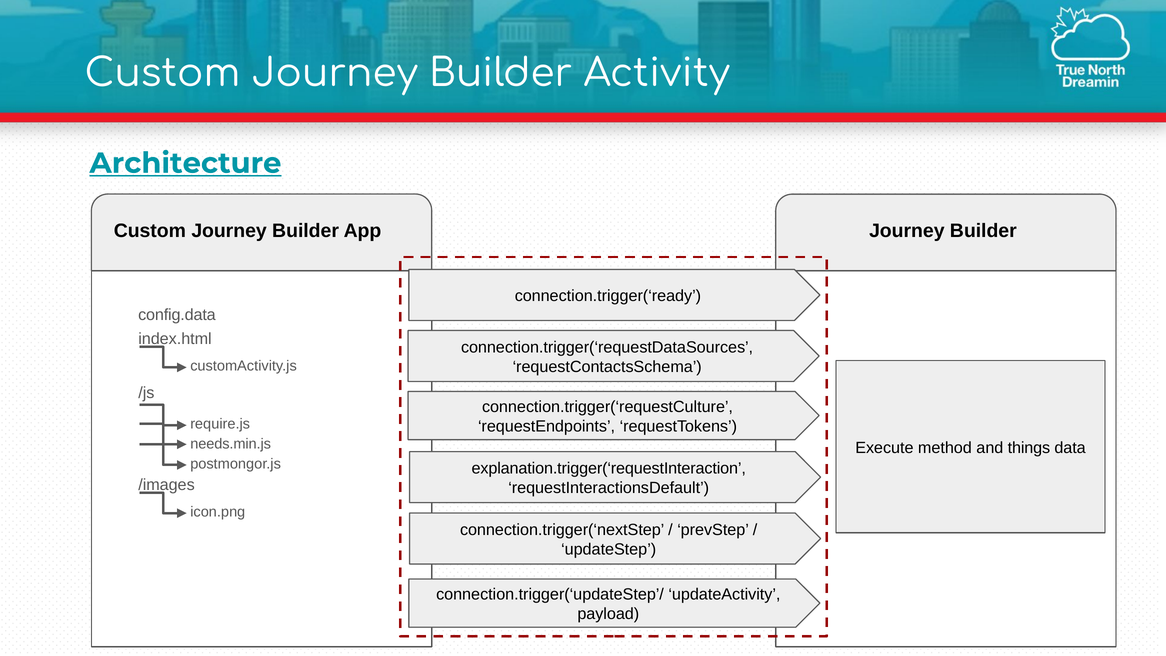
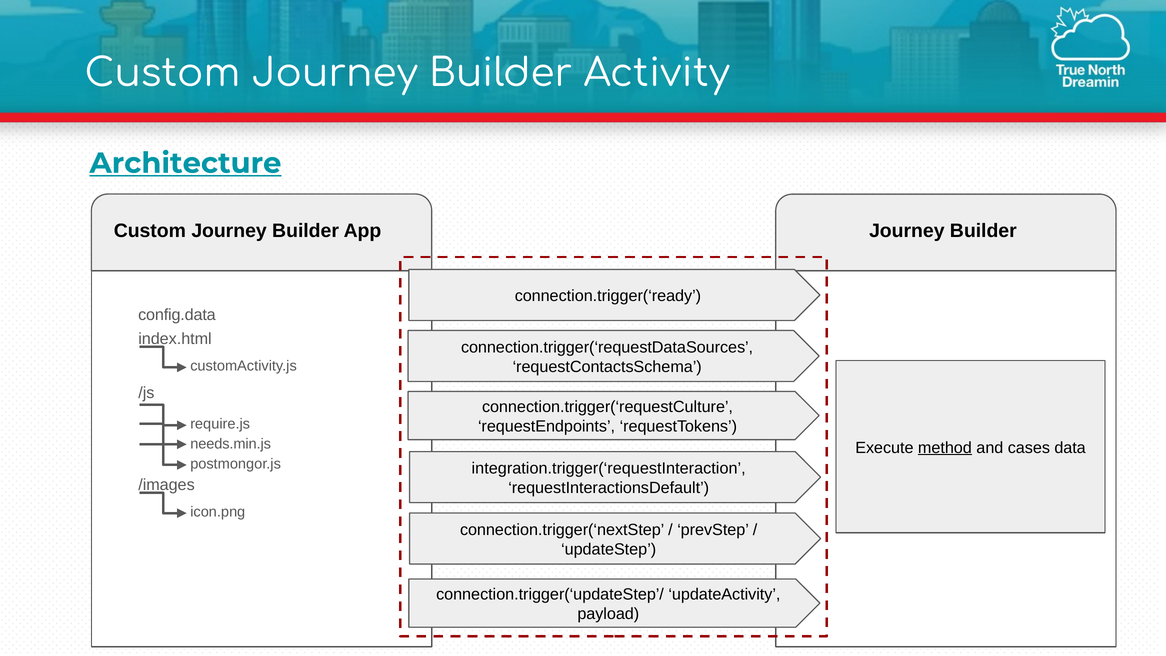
method underline: none -> present
things: things -> cases
explanation.trigger(‘requestInteraction: explanation.trigger(‘requestInteraction -> integration.trigger(‘requestInteraction
